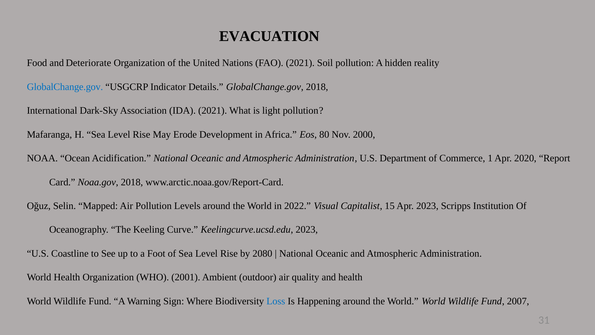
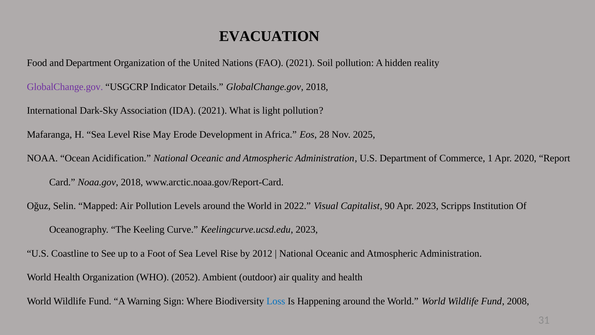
and Deteriorate: Deteriorate -> Department
GlobalChange.gov at (65, 87) colour: blue -> purple
80: 80 -> 28
2000: 2000 -> 2025
15: 15 -> 90
2080: 2080 -> 2012
2001: 2001 -> 2052
2007: 2007 -> 2008
